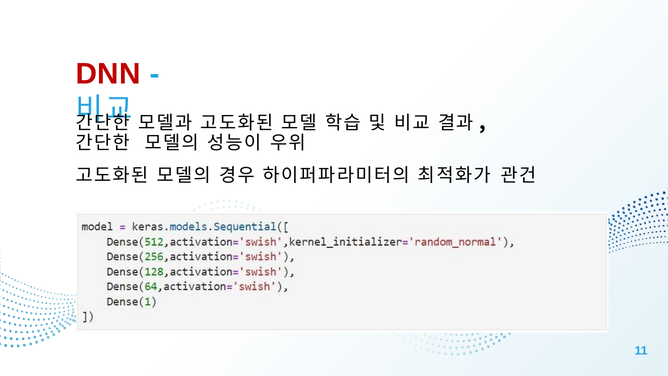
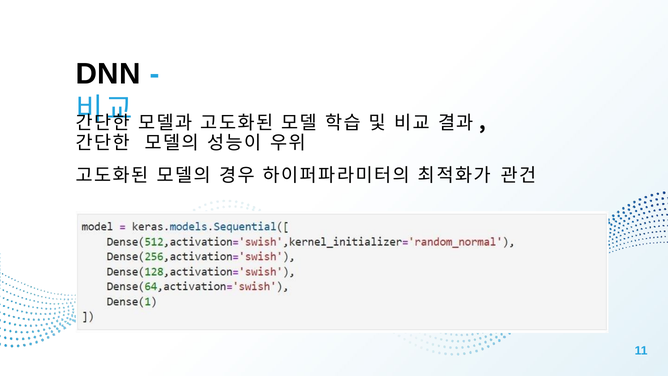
DNN colour: red -> black
